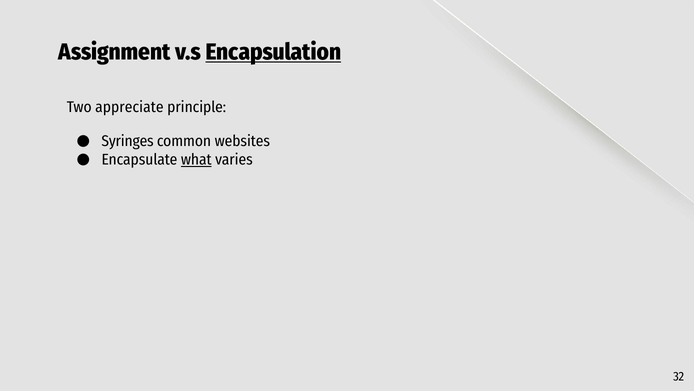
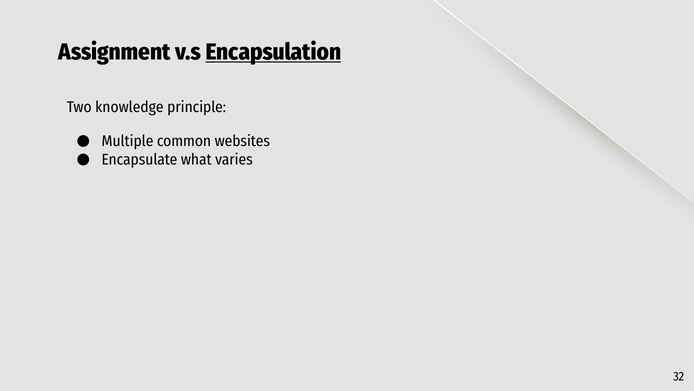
appreciate: appreciate -> knowledge
Syringes: Syringes -> Multiple
what underline: present -> none
